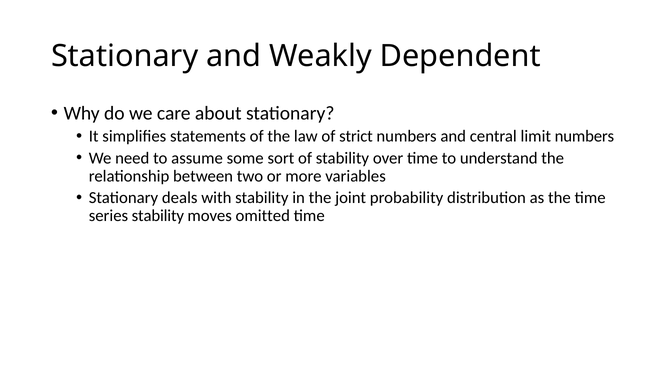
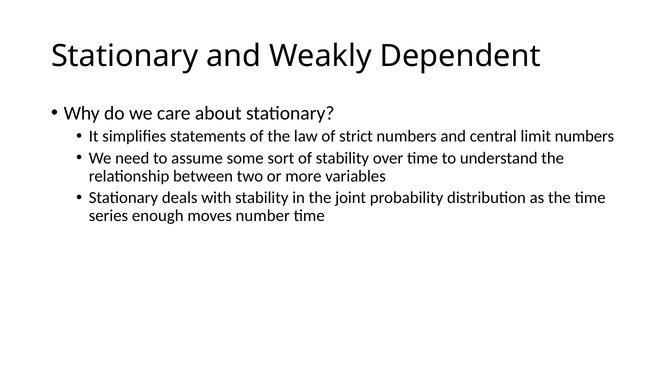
series stability: stability -> enough
omitted: omitted -> number
